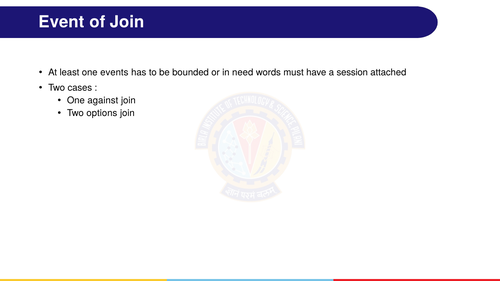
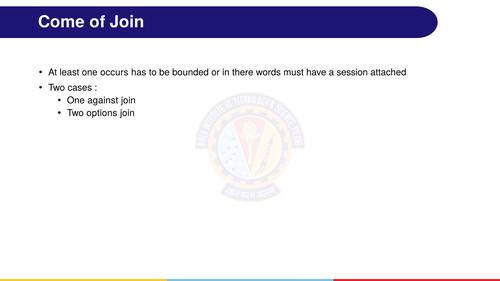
Event: Event -> Come
events: events -> occurs
need: need -> there
